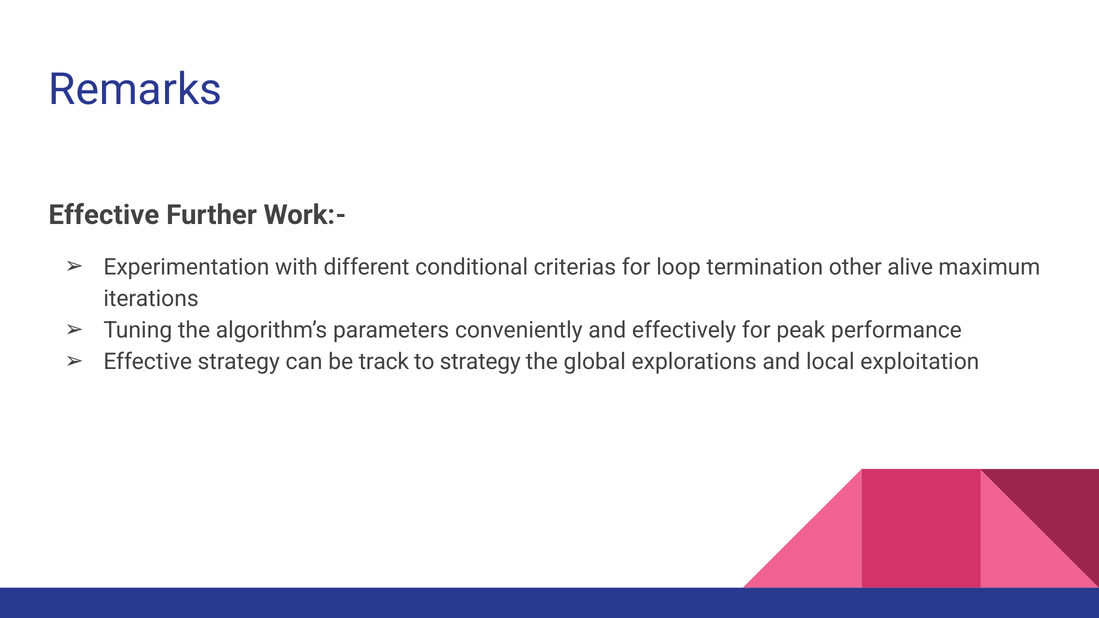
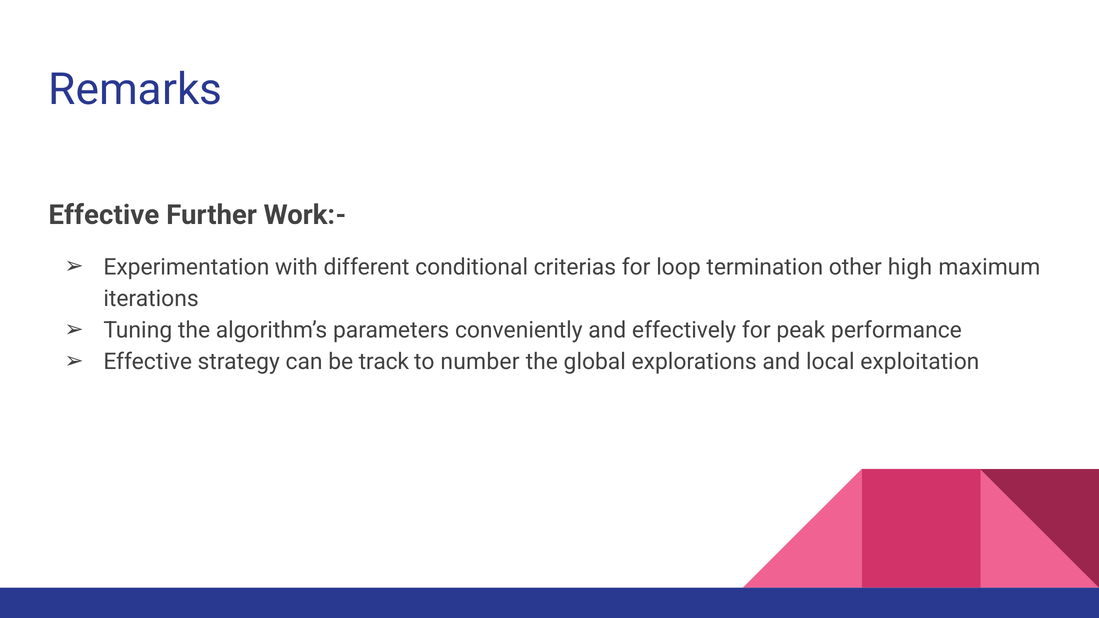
alive: alive -> high
to strategy: strategy -> number
